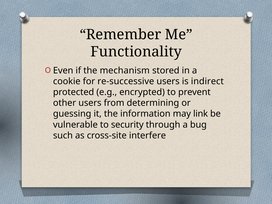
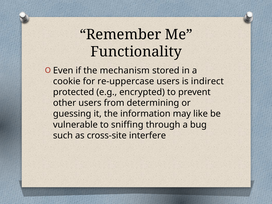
re-successive: re-successive -> re-uppercase
link: link -> like
security: security -> sniffing
